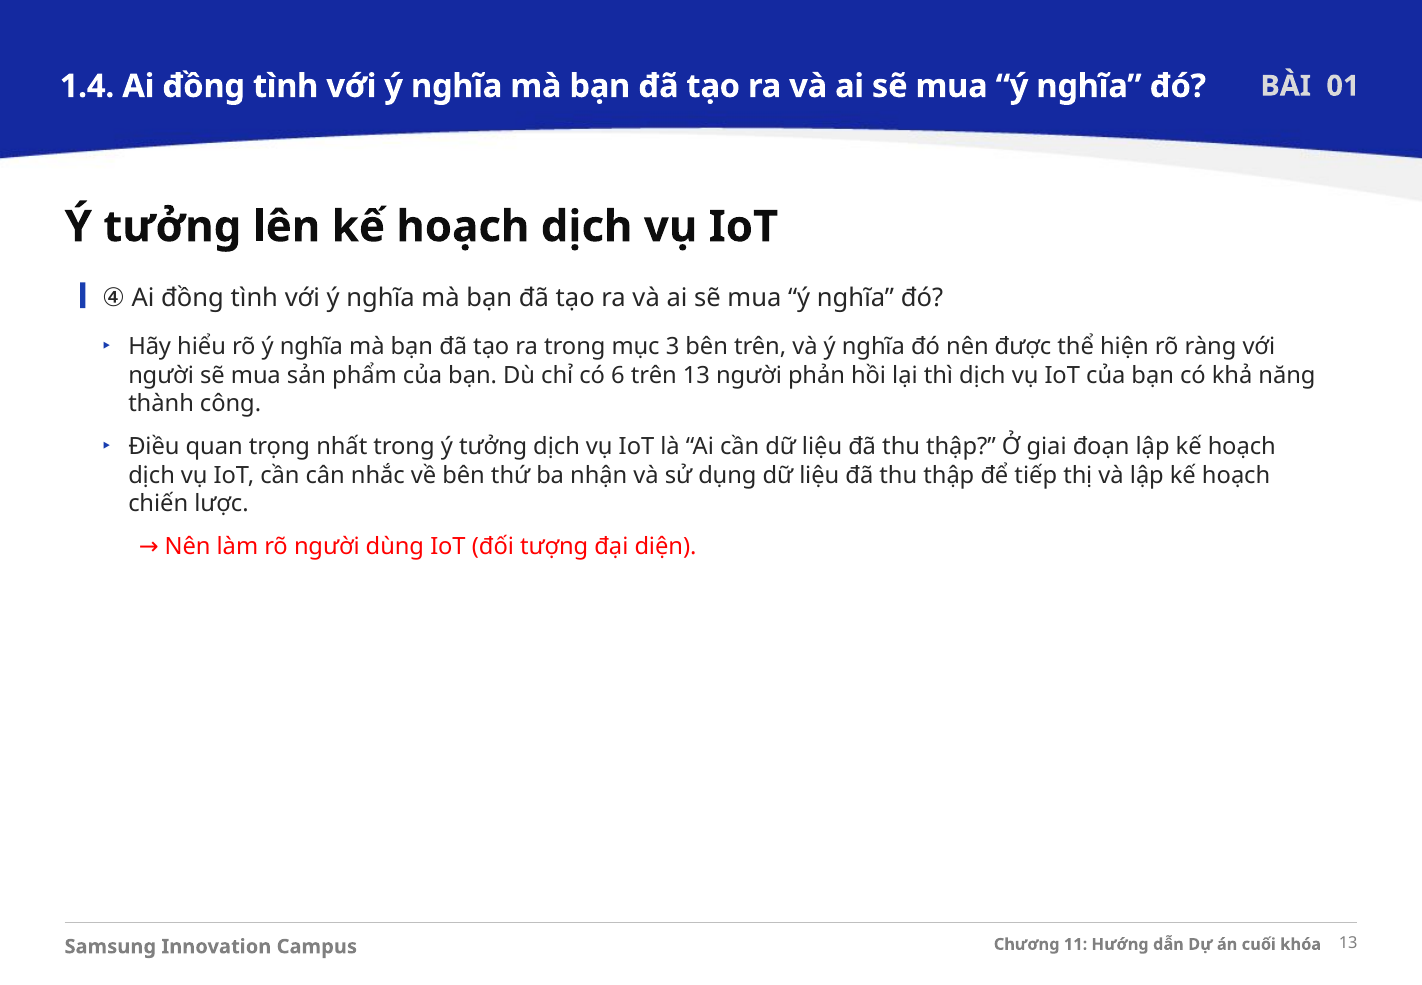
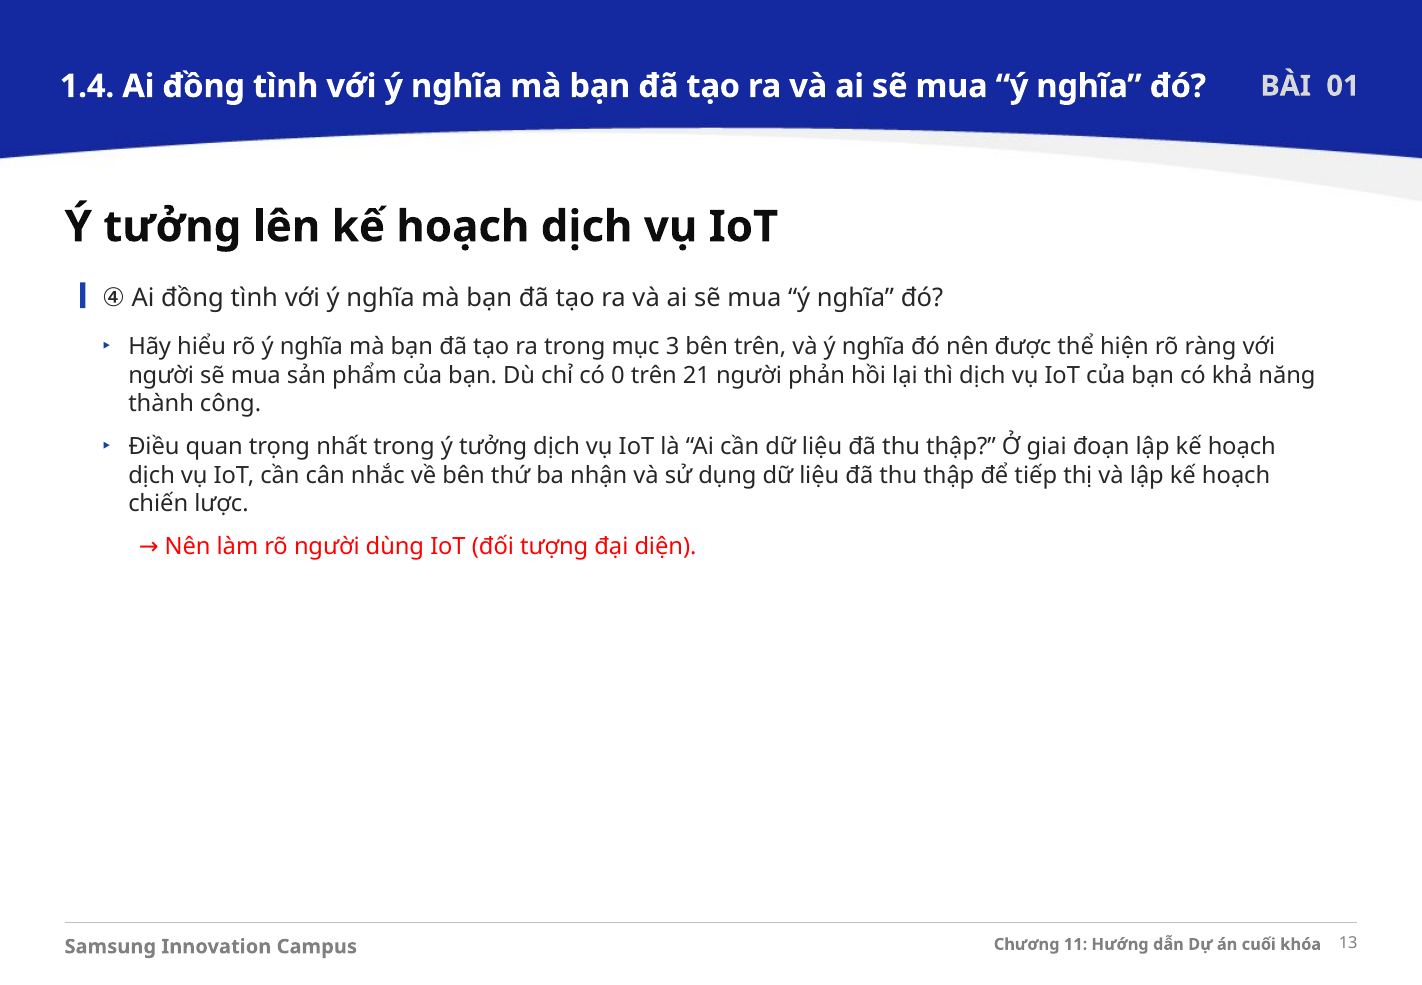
6: 6 -> 0
trên 13: 13 -> 21
